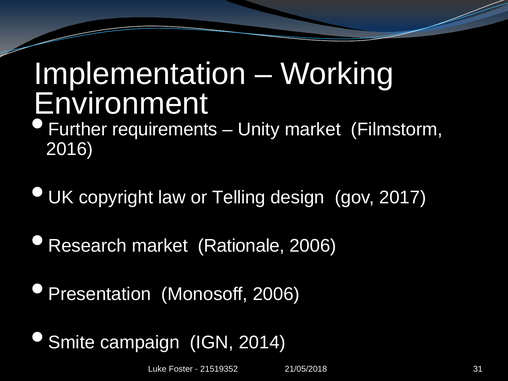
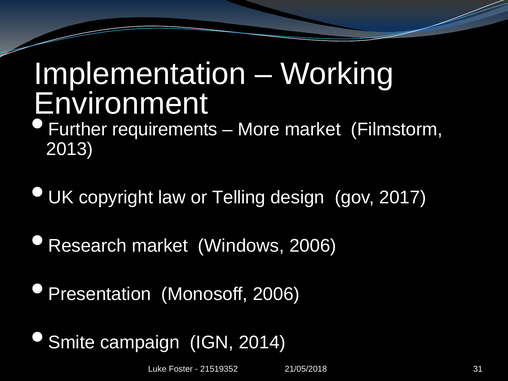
Unity: Unity -> More
2016: 2016 -> 2013
Rationale: Rationale -> Windows
